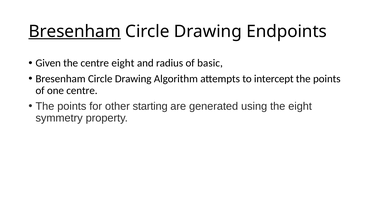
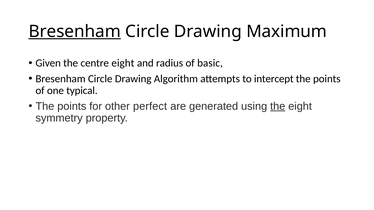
Endpoints: Endpoints -> Maximum
one centre: centre -> typical
starting: starting -> perfect
the at (278, 106) underline: none -> present
